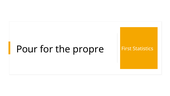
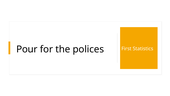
propre: propre -> polices
